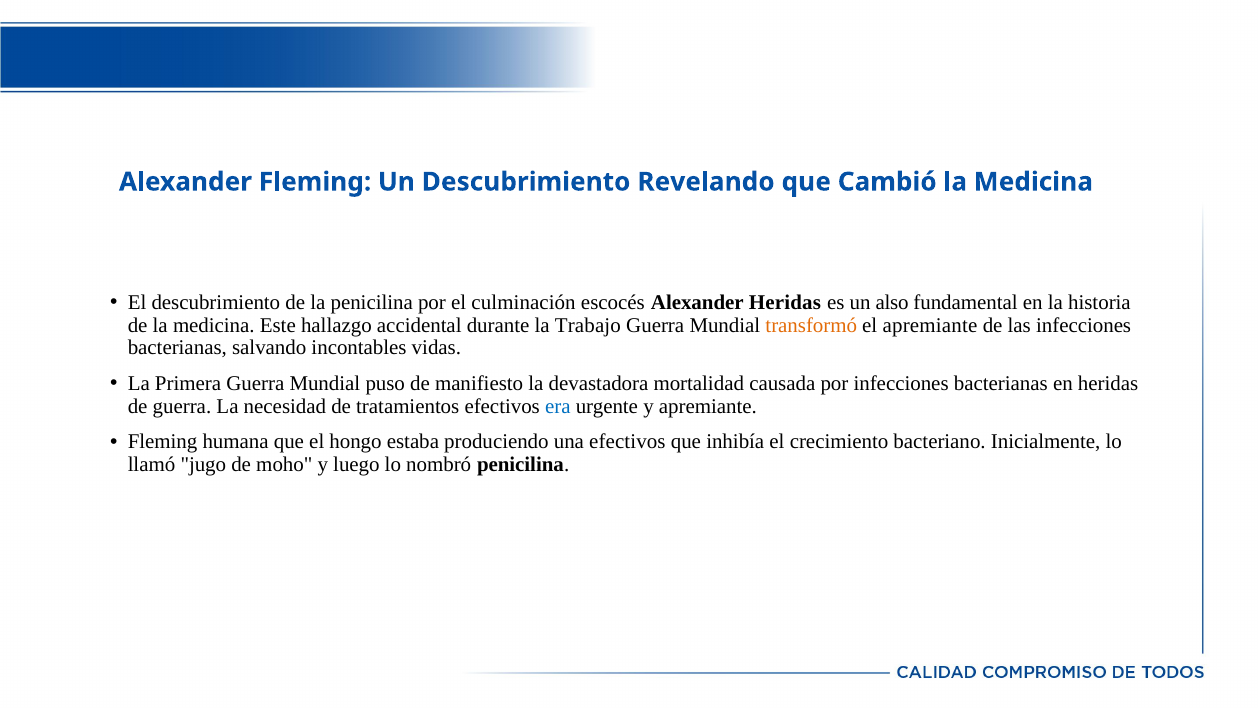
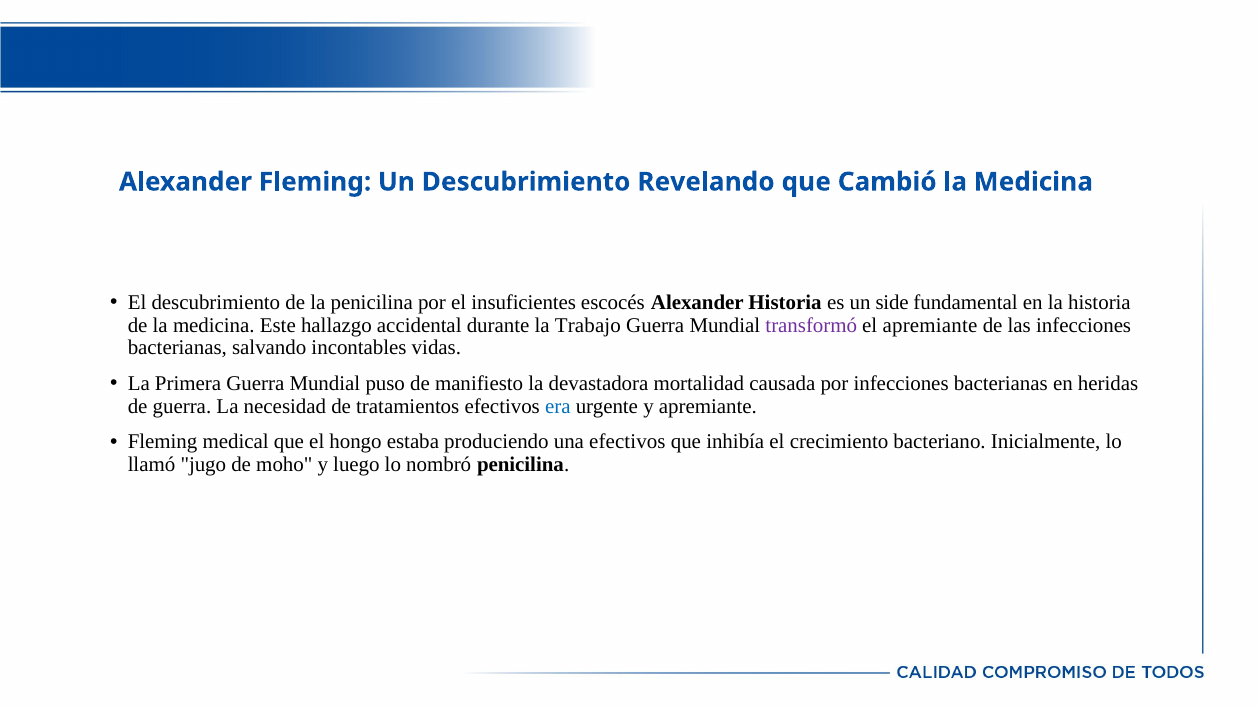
culminación: culminación -> insuficientes
Alexander Heridas: Heridas -> Historia
also: also -> side
transformó colour: orange -> purple
humana: humana -> medical
